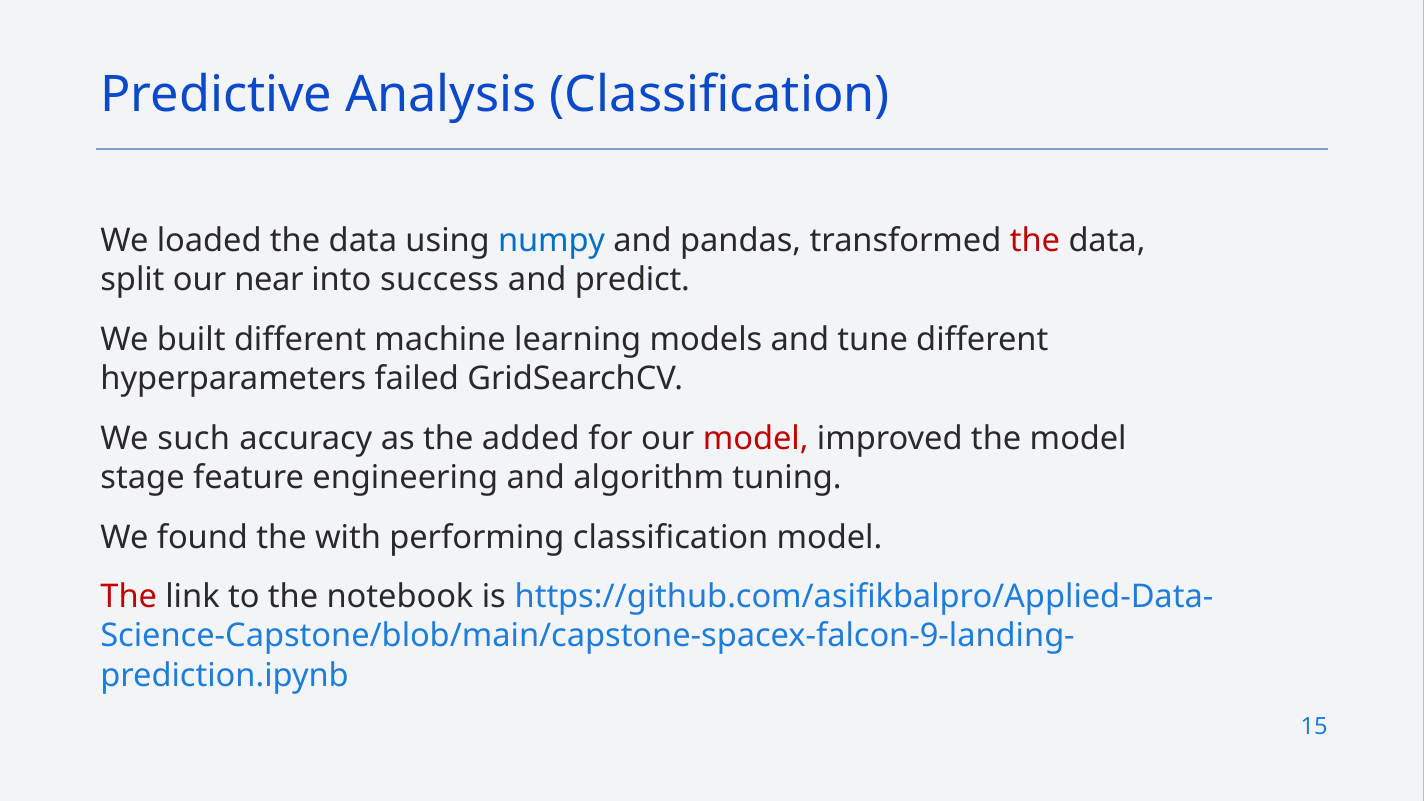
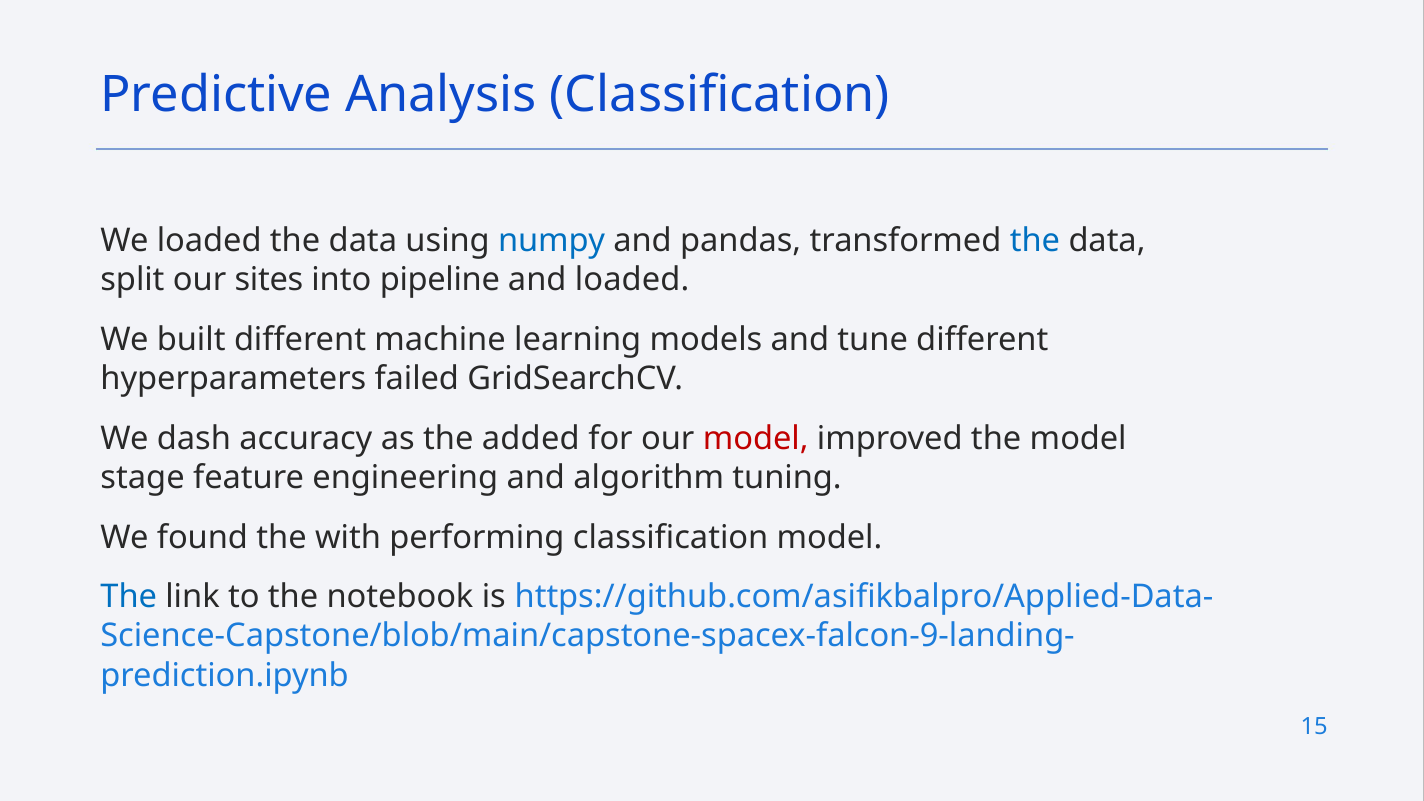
the at (1035, 240) colour: red -> blue
near: near -> sites
success: success -> pipeline
and predict: predict -> loaded
such: such -> dash
The at (129, 597) colour: red -> blue
